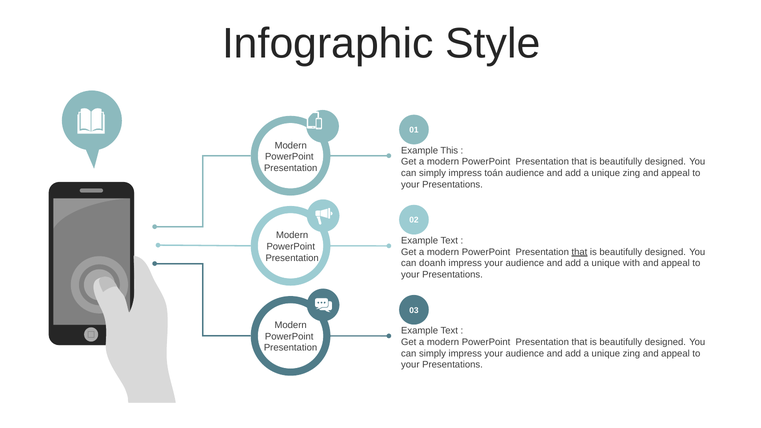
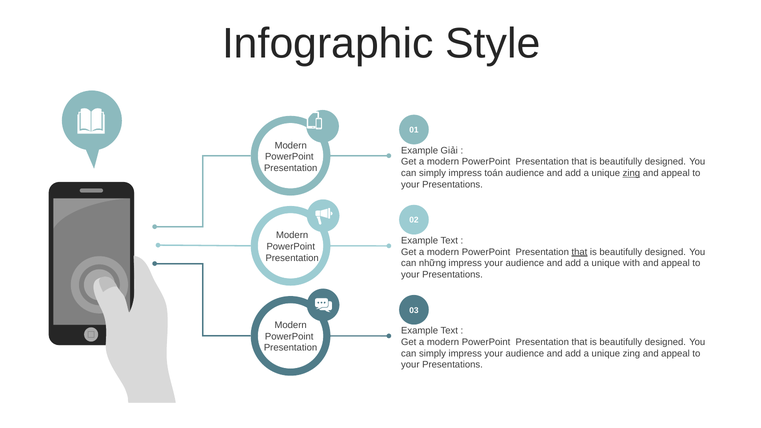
This: This -> Giải
zing at (631, 173) underline: none -> present
doanh: doanh -> những
